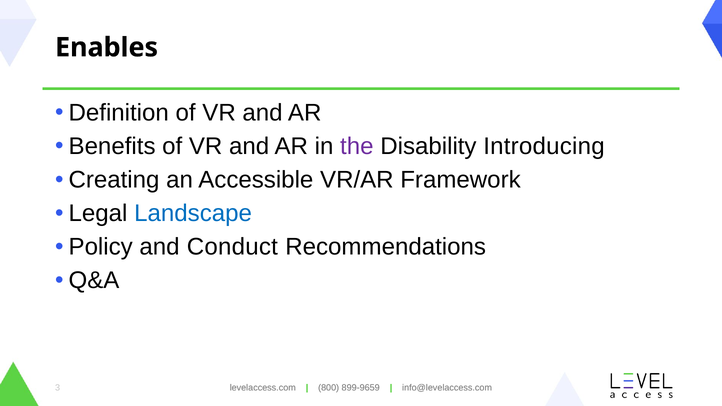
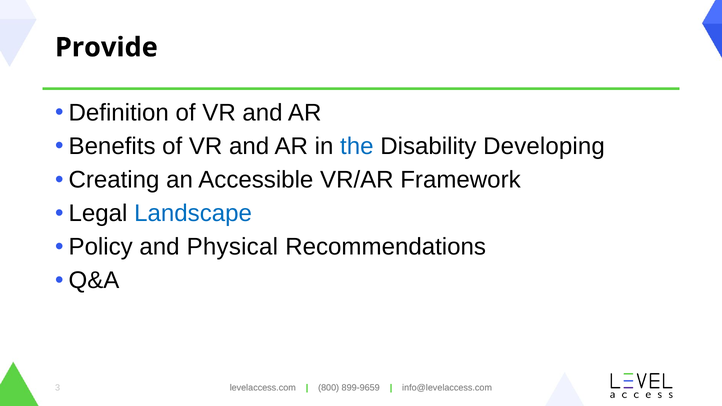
Enables: Enables -> Provide
the colour: purple -> blue
Introducing: Introducing -> Developing
Conduct: Conduct -> Physical
